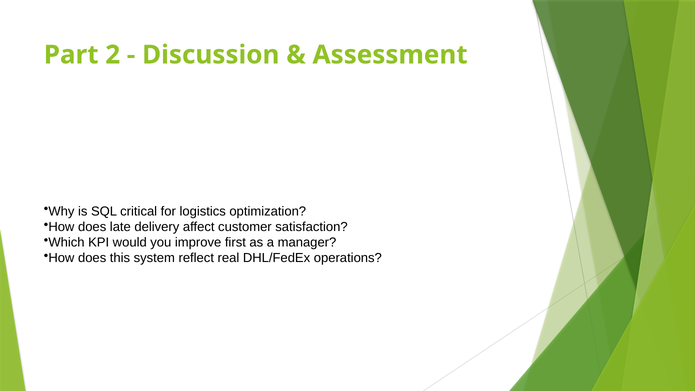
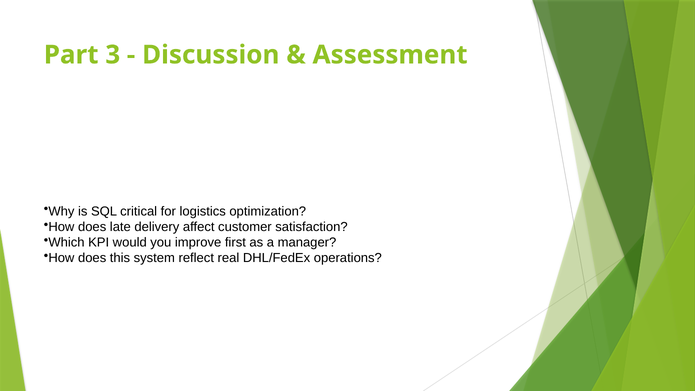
2: 2 -> 3
